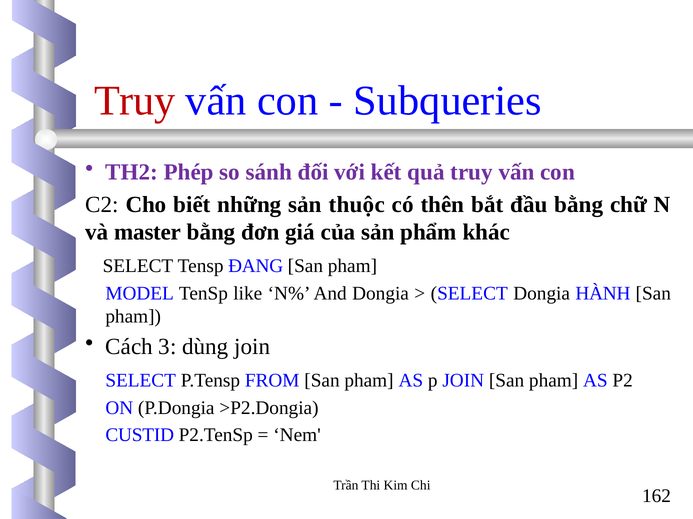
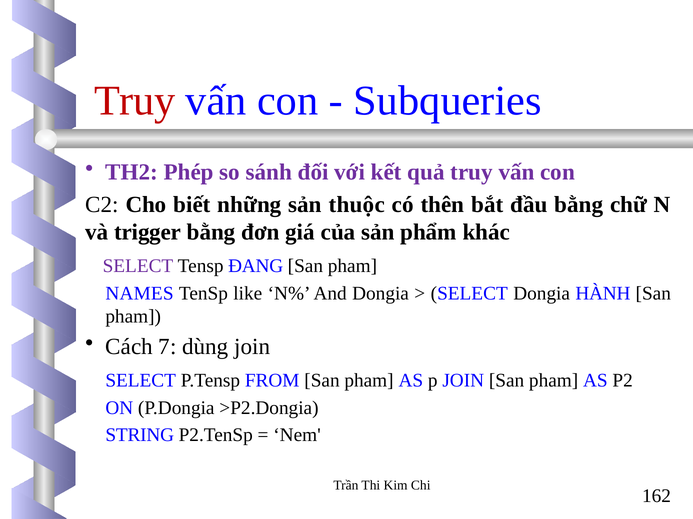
master: master -> trigger
SELECT at (138, 266) colour: black -> purple
MODEL: MODEL -> NAMES
3: 3 -> 7
CUSTID: CUSTID -> STRING
